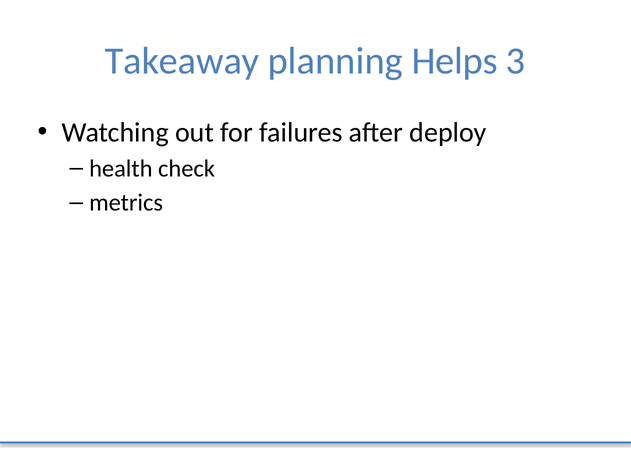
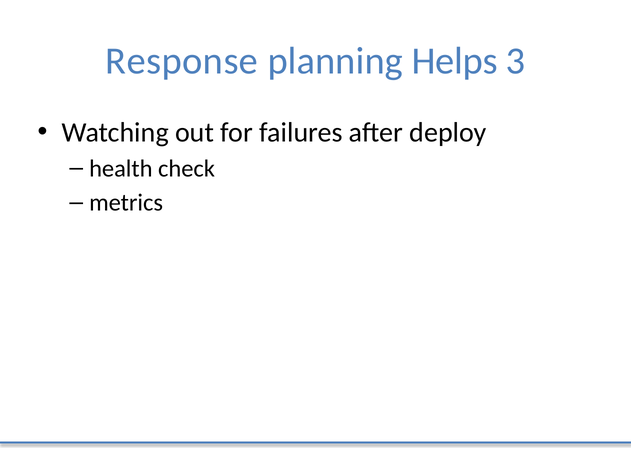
Takeaway: Takeaway -> Response
